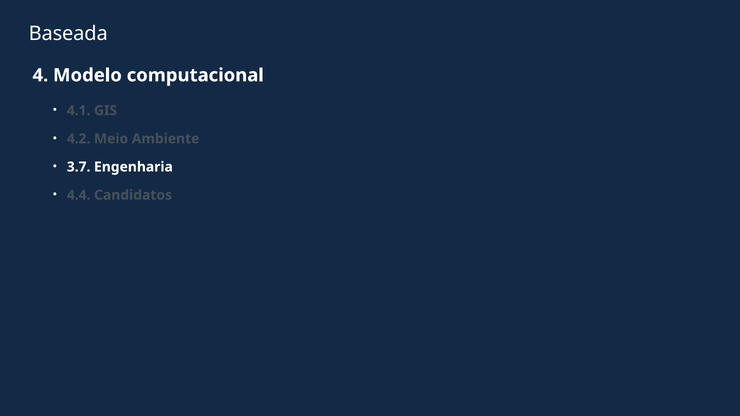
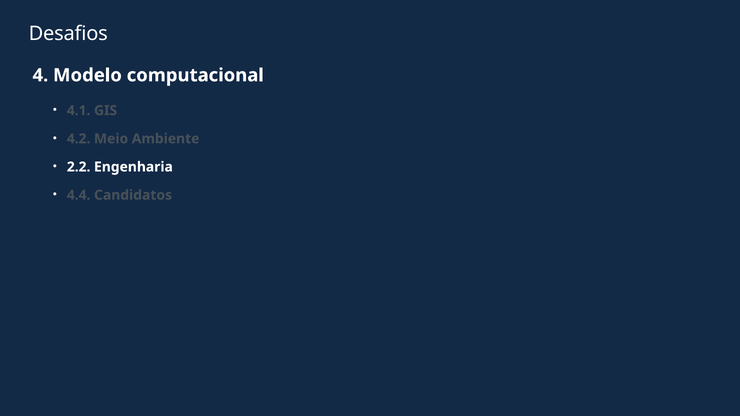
Baseada: Baseada -> Desafios
3.7: 3.7 -> 2.2
